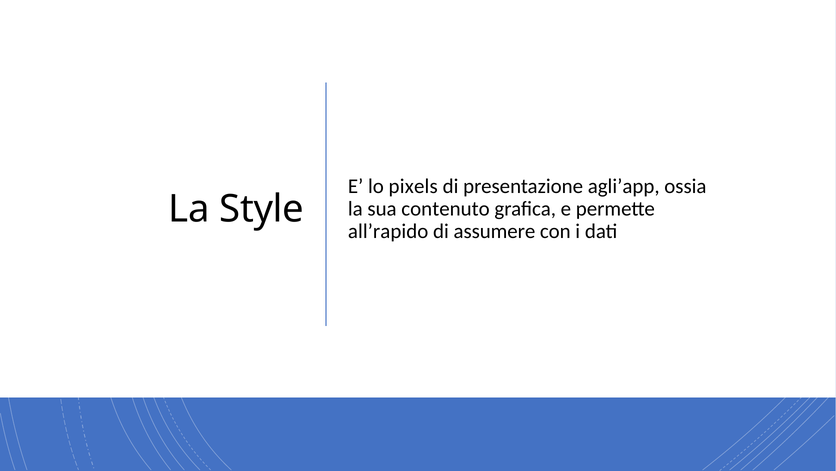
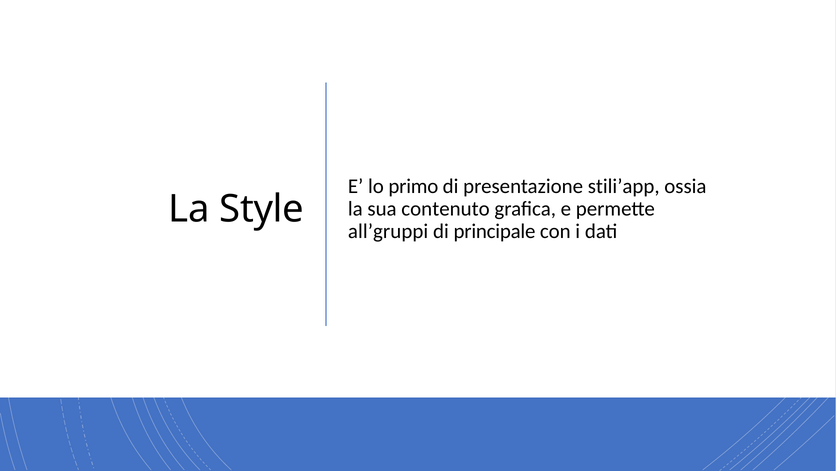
pixels: pixels -> primo
agli’app: agli’app -> stili’app
all’rapido: all’rapido -> all’gruppi
assumere: assumere -> principale
